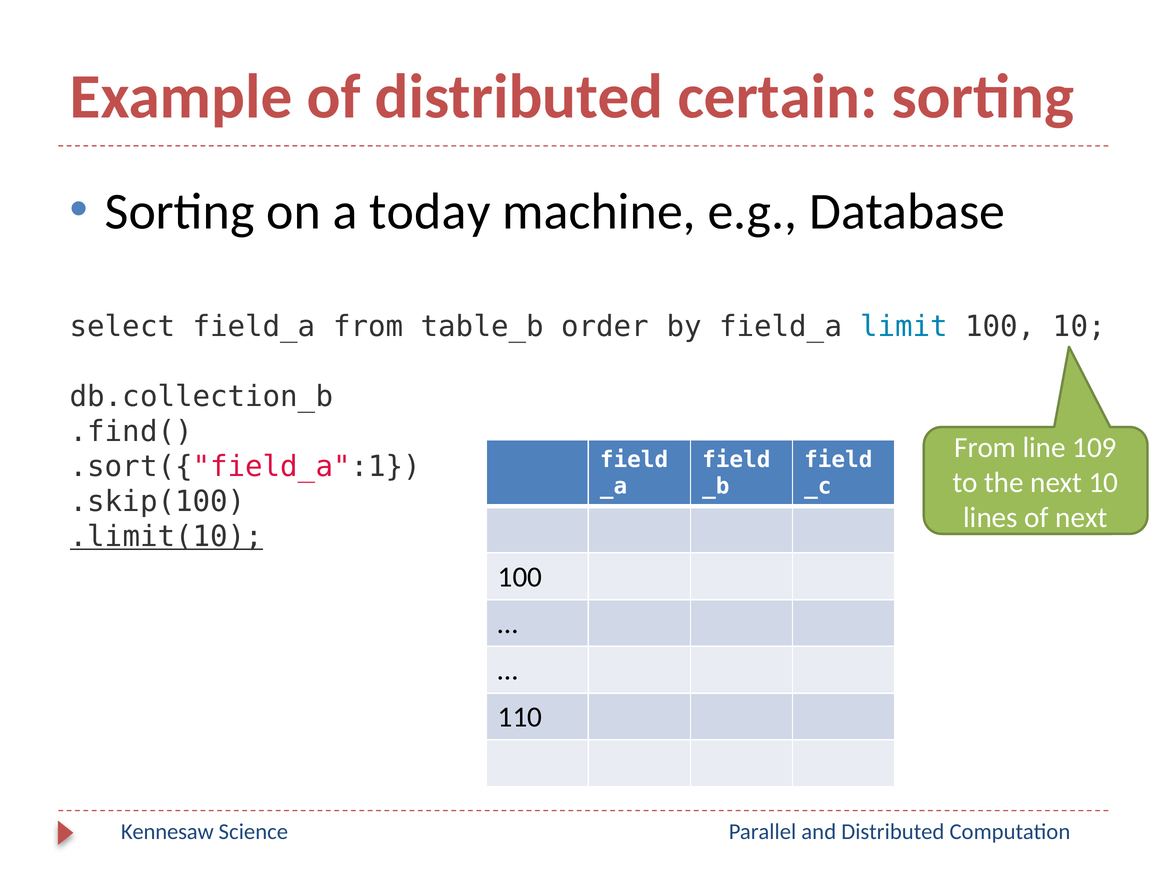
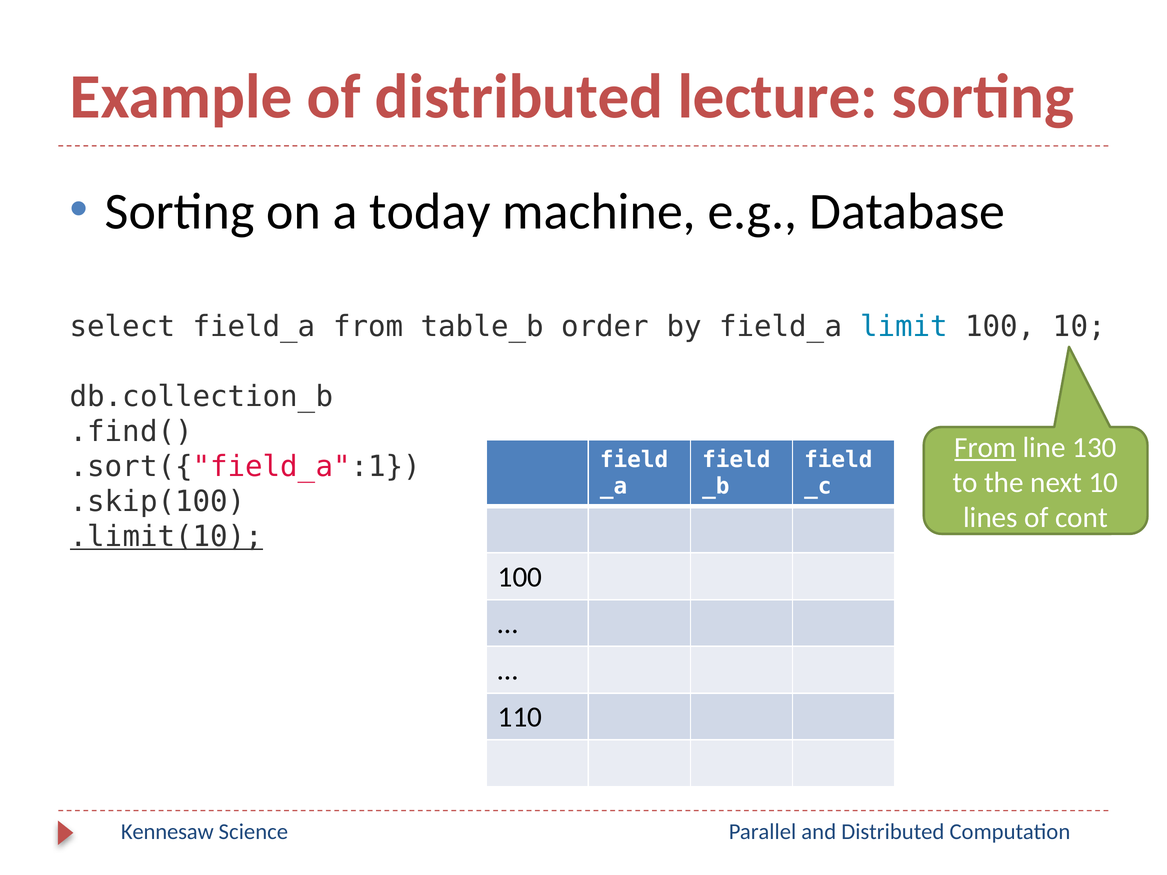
certain: certain -> lecture
From at (985, 448) underline: none -> present
109: 109 -> 130
of next: next -> cont
